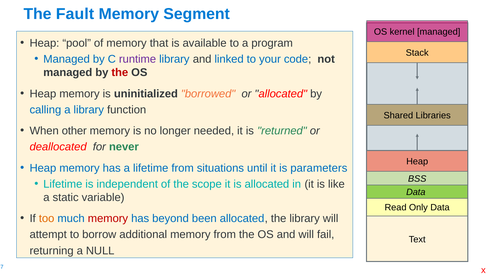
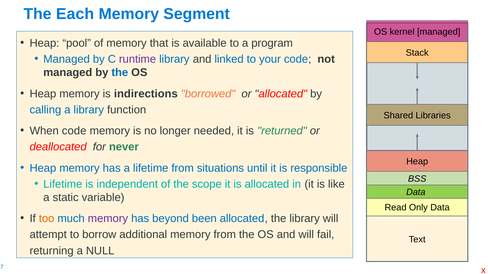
Fault: Fault -> Each
the at (120, 73) colour: red -> blue
uninitialized: uninitialized -> indirections
When other: other -> code
parameters: parameters -> responsible
memory at (108, 219) colour: red -> purple
